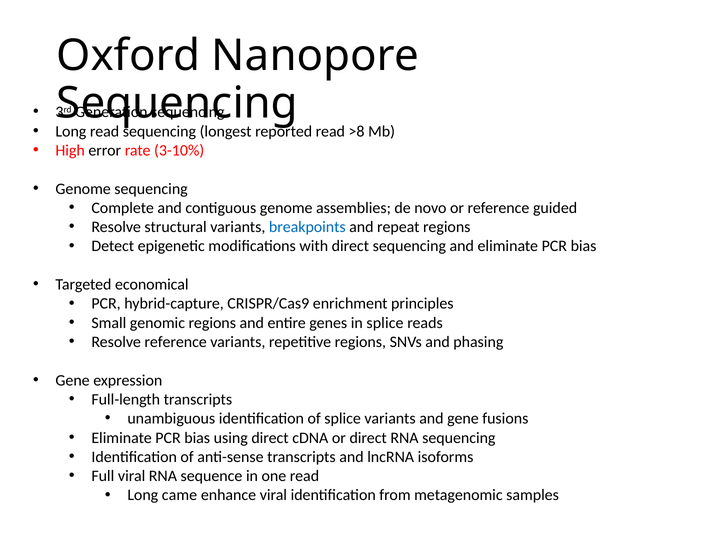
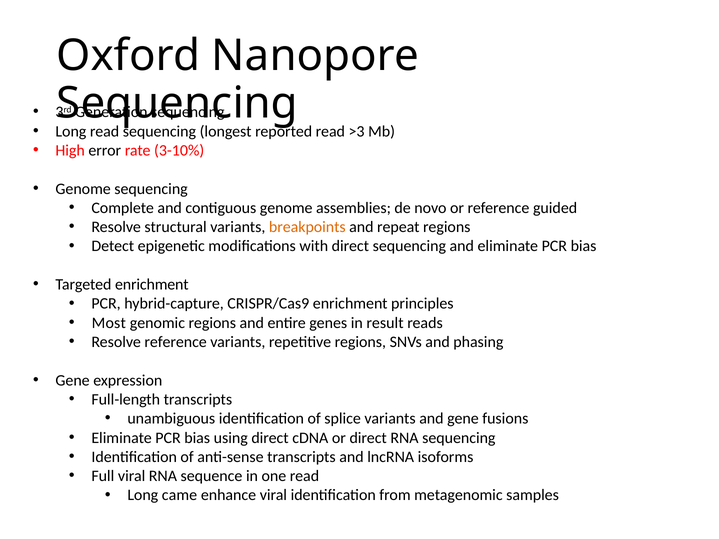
>8: >8 -> >3
breakpoints colour: blue -> orange
Targeted economical: economical -> enrichment
Small: Small -> Most
in splice: splice -> result
